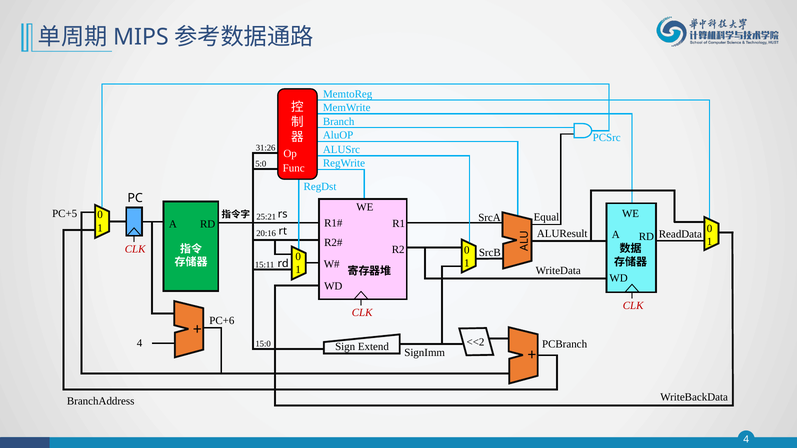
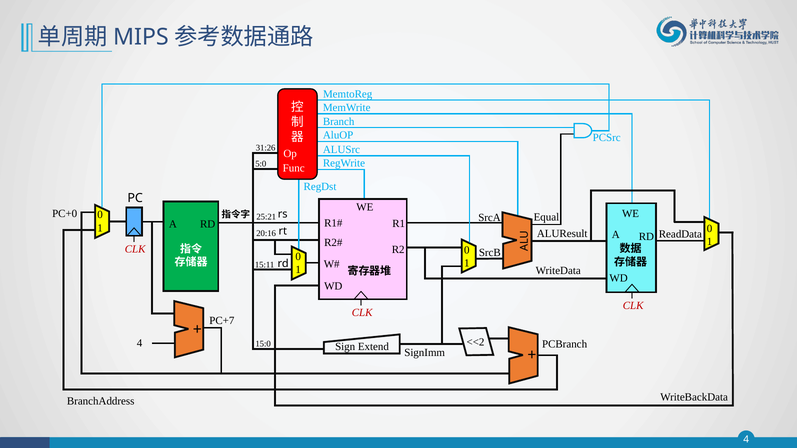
PC+5: PC+5 -> PC+0
PC+6: PC+6 -> PC+7
